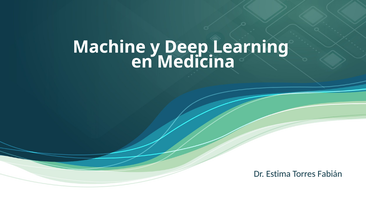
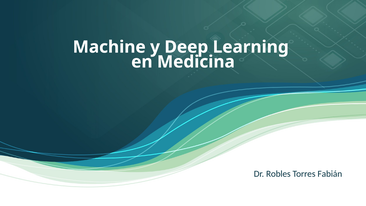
Estima: Estima -> Robles
